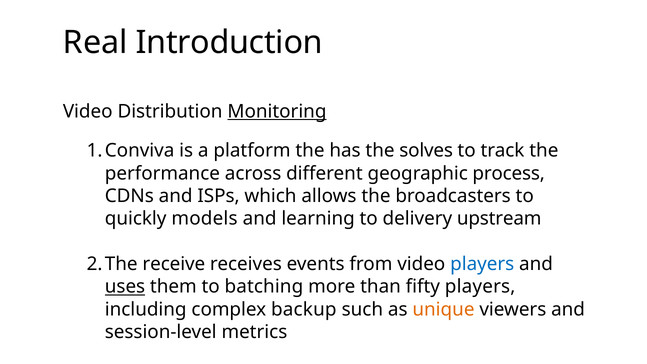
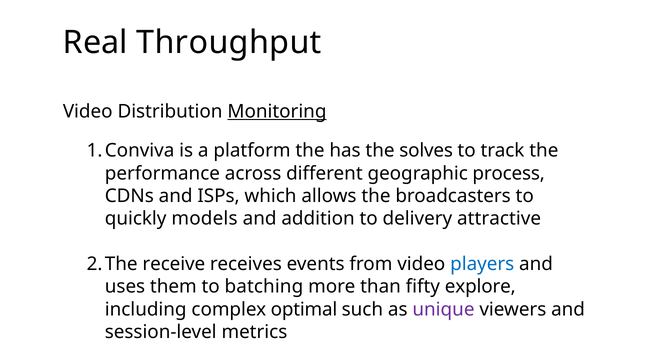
Introduction: Introduction -> Throughput
learning: learning -> addition
upstream: upstream -> attractive
uses underline: present -> none
fifty players: players -> explore
backup: backup -> optimal
unique colour: orange -> purple
